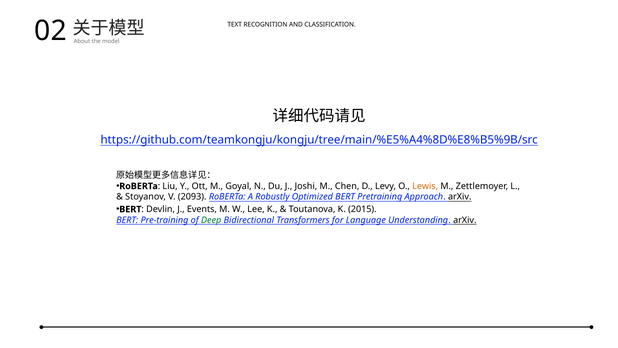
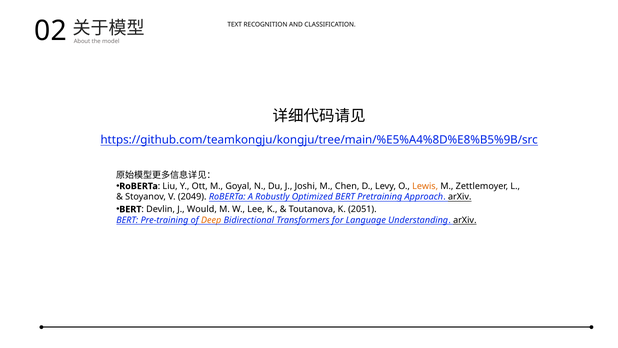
2093: 2093 -> 2049
Events: Events -> Would
2015: 2015 -> 2051
Deep colour: green -> orange
